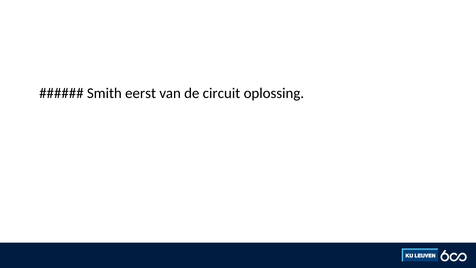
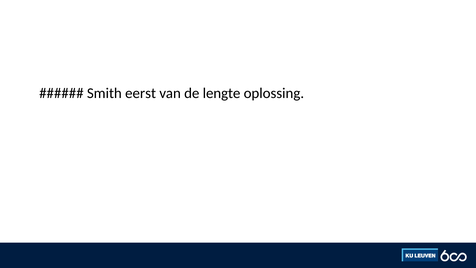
circuit: circuit -> lengte
